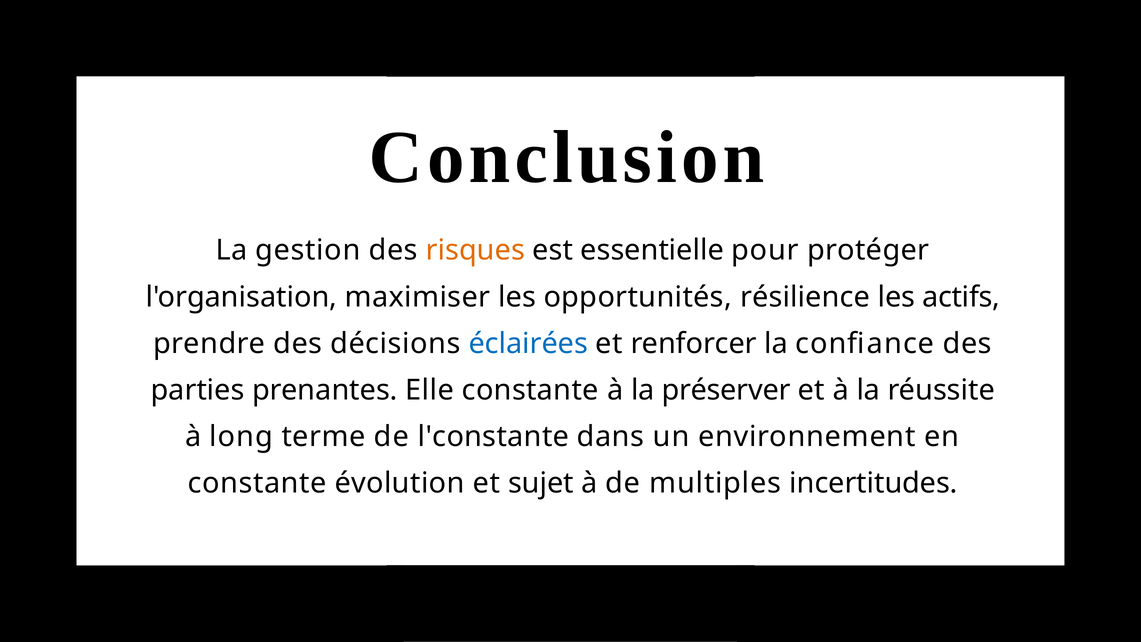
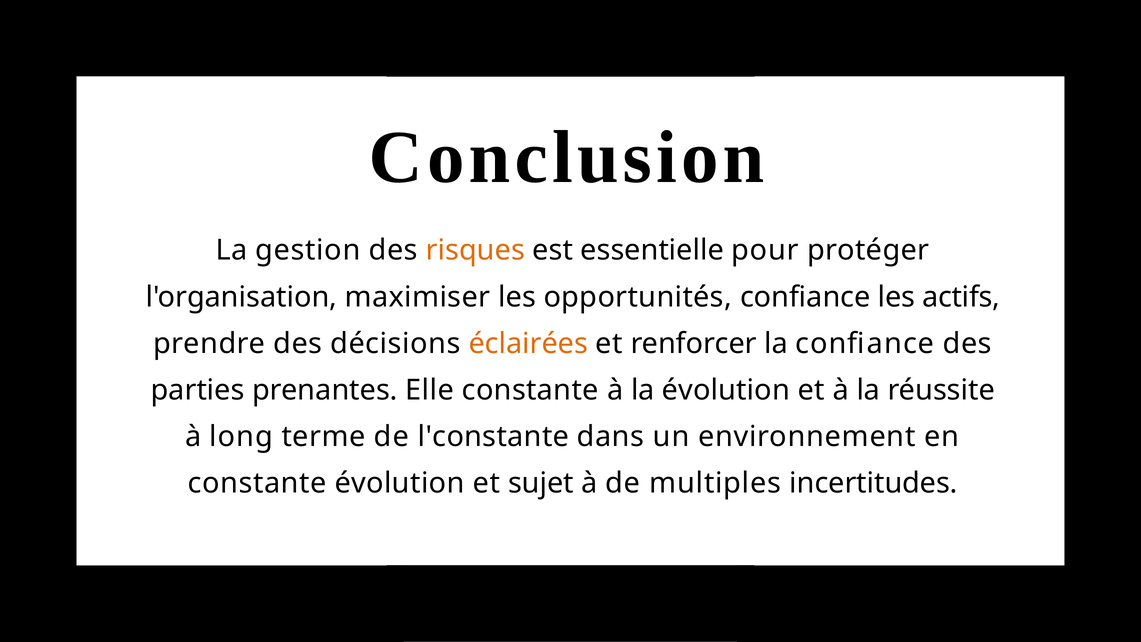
opportunités résilience: résilience -> confiance
éclairées colour: blue -> orange
la préserver: préserver -> évolution
